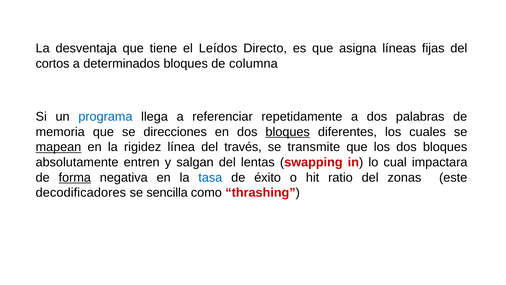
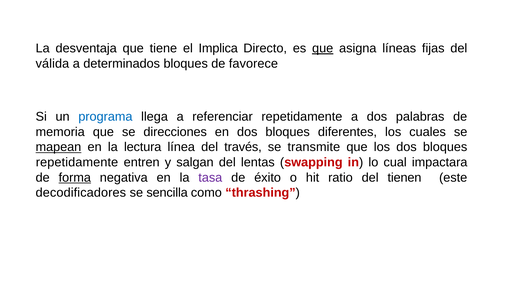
Leídos: Leídos -> Implica
que at (323, 48) underline: none -> present
cortos: cortos -> válida
columna: columna -> favorece
bloques at (288, 132) underline: present -> none
rigidez: rigidez -> lectura
absolutamente at (77, 162): absolutamente -> repetidamente
tasa colour: blue -> purple
zonas: zonas -> tienen
